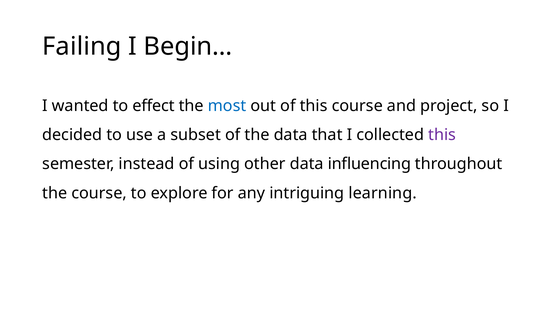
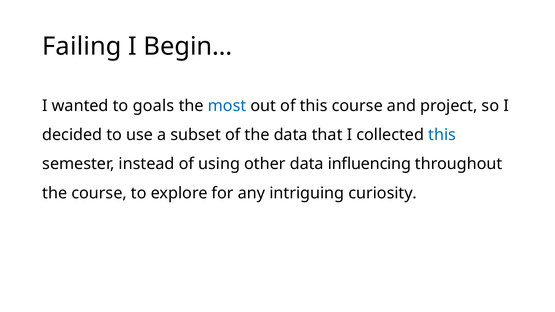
effect: effect -> goals
this at (442, 135) colour: purple -> blue
learning: learning -> curiosity
